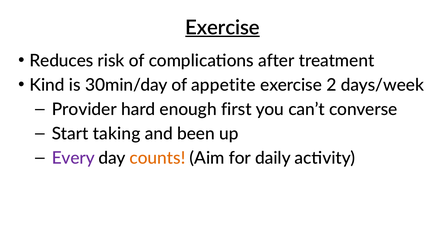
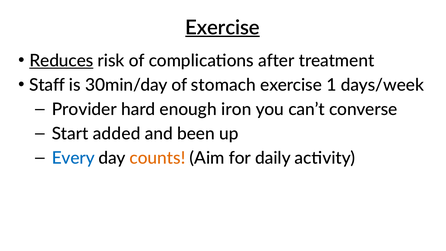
Reduces underline: none -> present
Kind: Kind -> Staff
appetite: appetite -> stomach
2: 2 -> 1
first: first -> iron
taking: taking -> added
Every colour: purple -> blue
